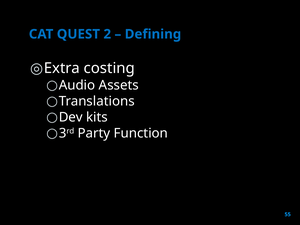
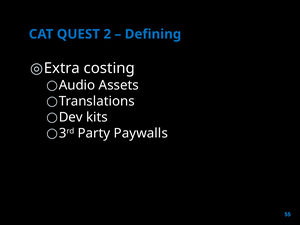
Function: Function -> Paywalls
